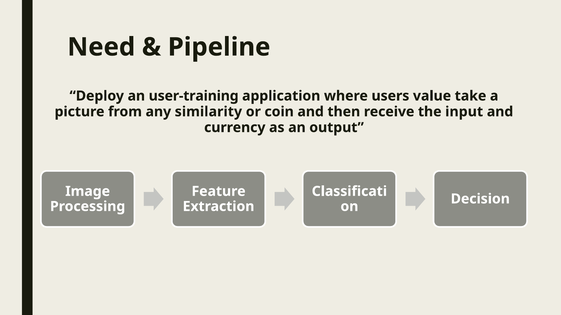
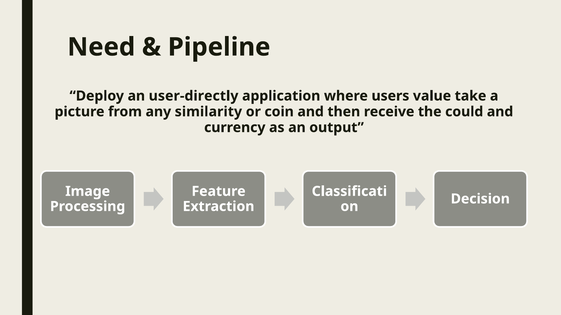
user-training: user-training -> user-directly
input: input -> could
